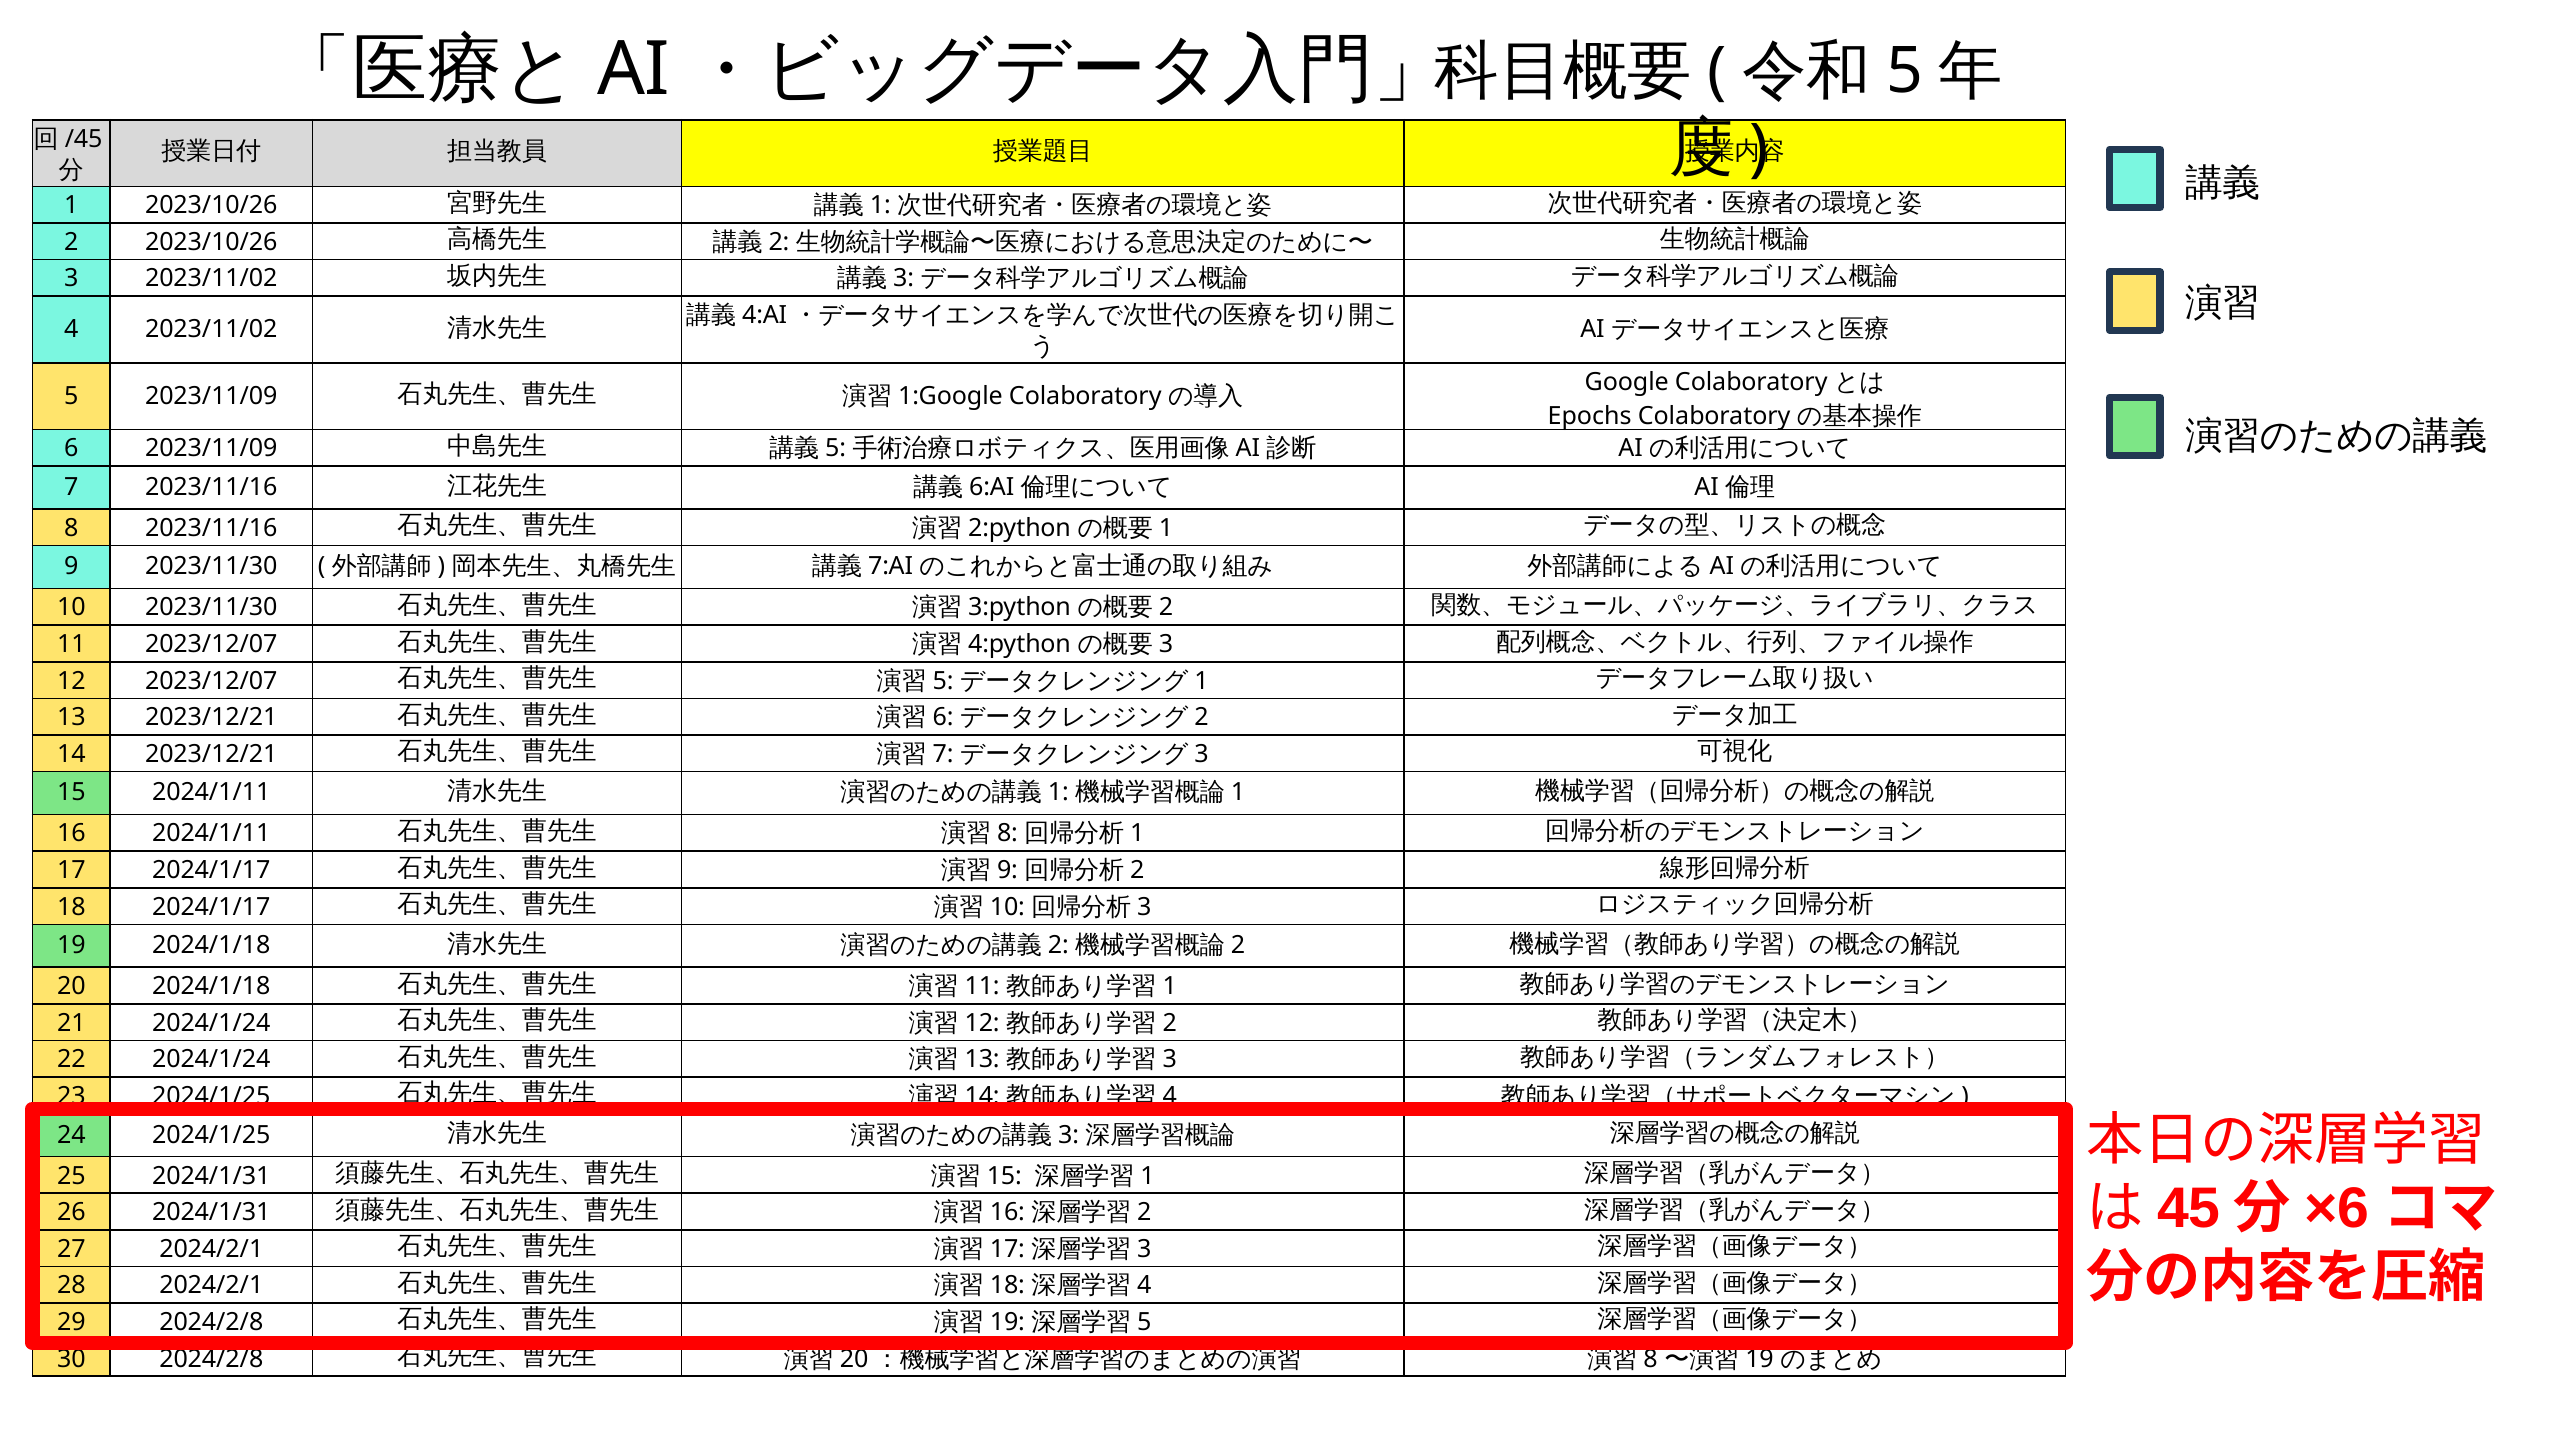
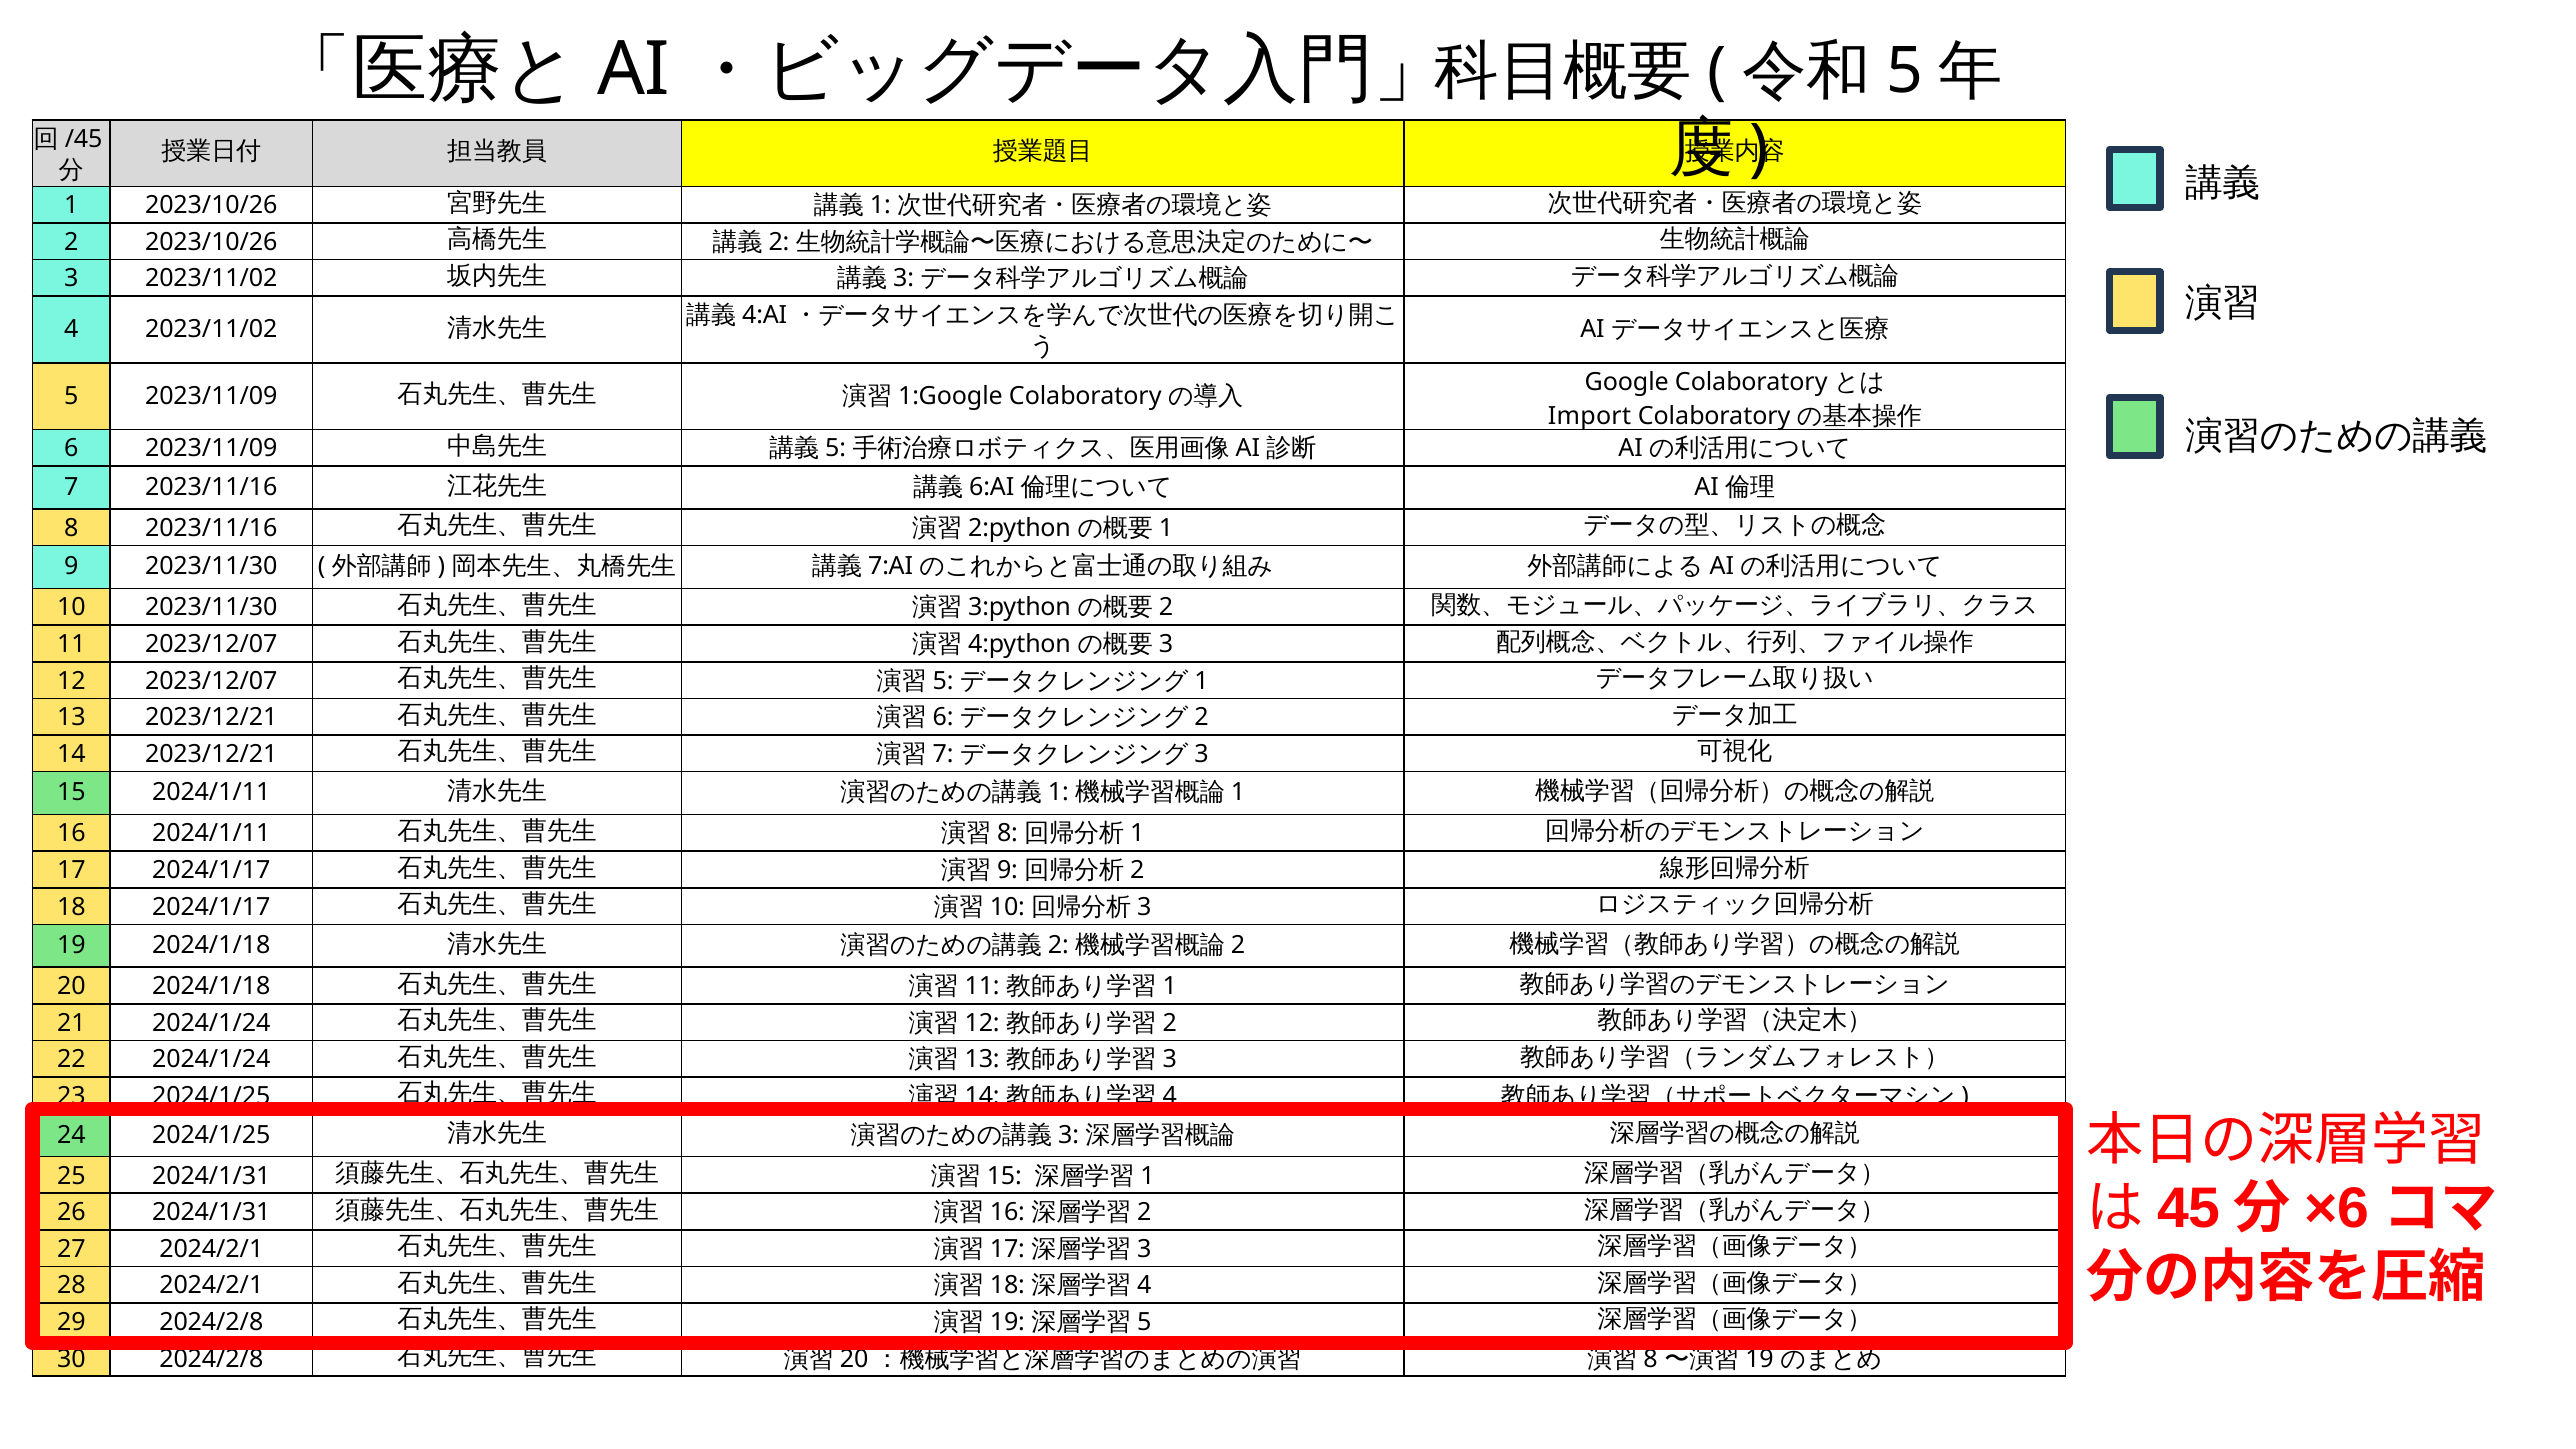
Epochs: Epochs -> Import
